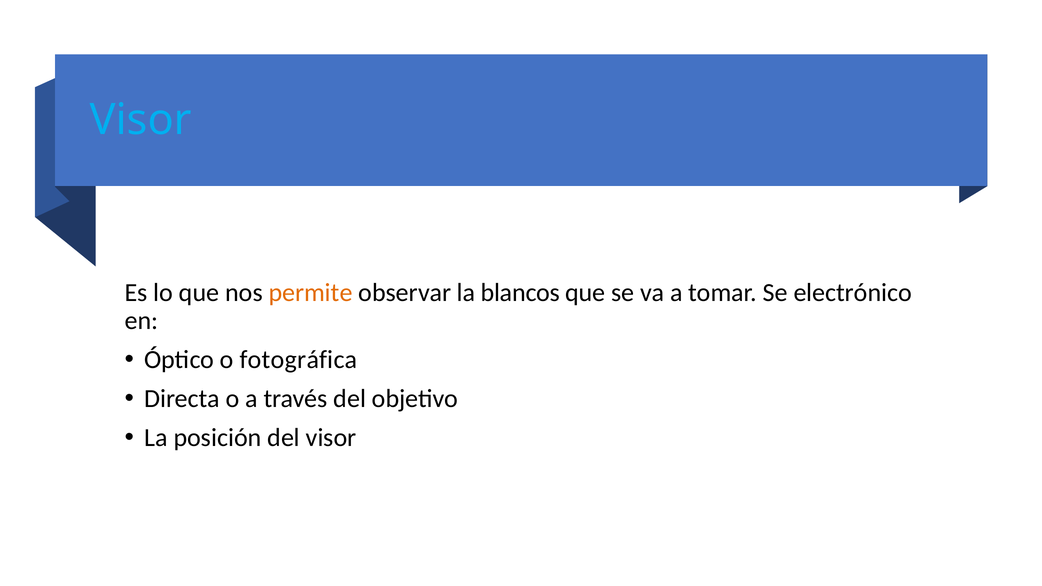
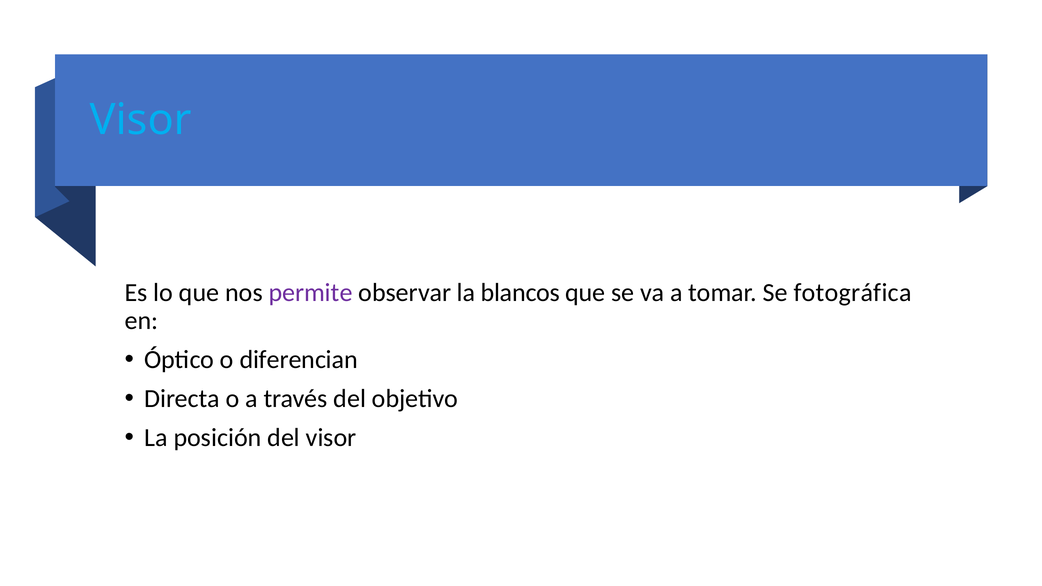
permite colour: orange -> purple
electrónico: electrónico -> fotográfica
fotográfica: fotográfica -> diferencian
